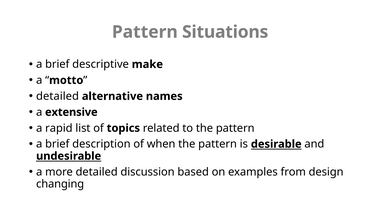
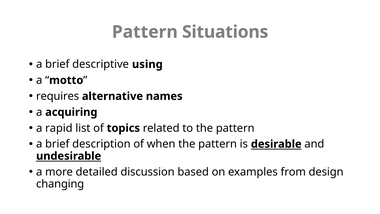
make: make -> using
detailed at (58, 96): detailed -> requires
extensive: extensive -> acquiring
